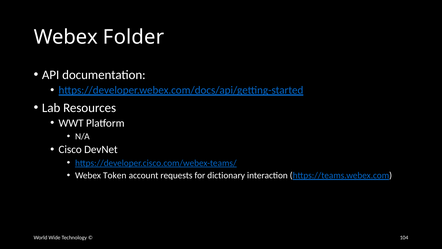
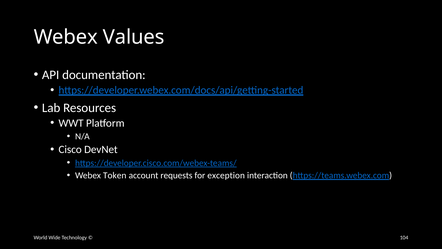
Folder: Folder -> Values
dictionary: dictionary -> exception
